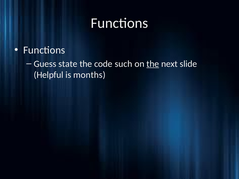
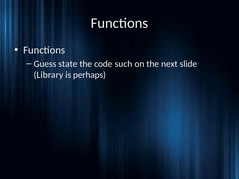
the at (153, 64) underline: present -> none
Helpful: Helpful -> Library
months: months -> perhaps
